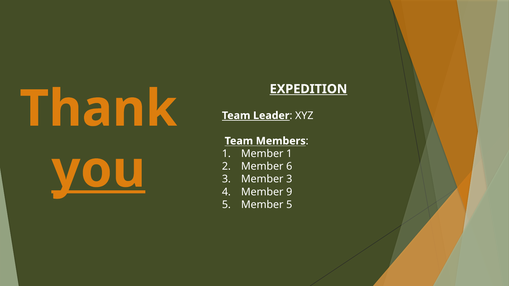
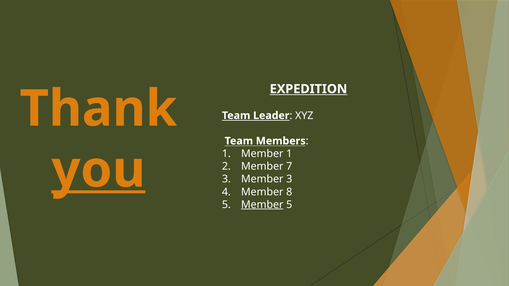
6: 6 -> 7
9: 9 -> 8
Member at (262, 205) underline: none -> present
